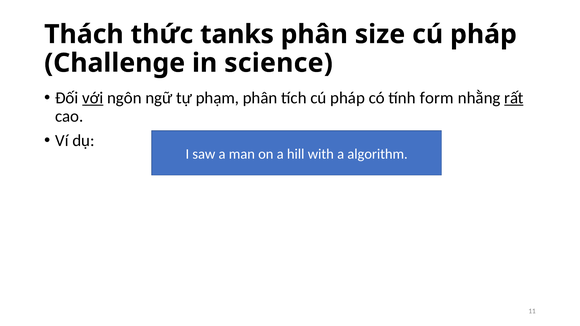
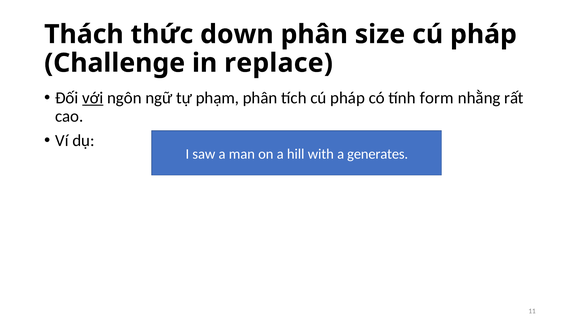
tanks: tanks -> down
science: science -> replace
rất underline: present -> none
algorithm: algorithm -> generates
